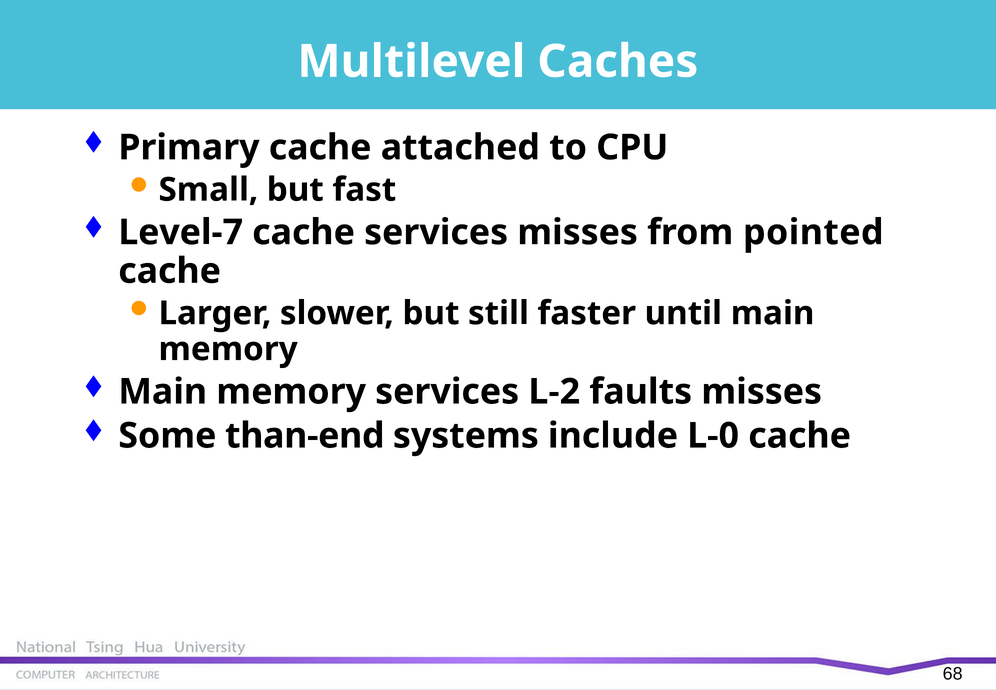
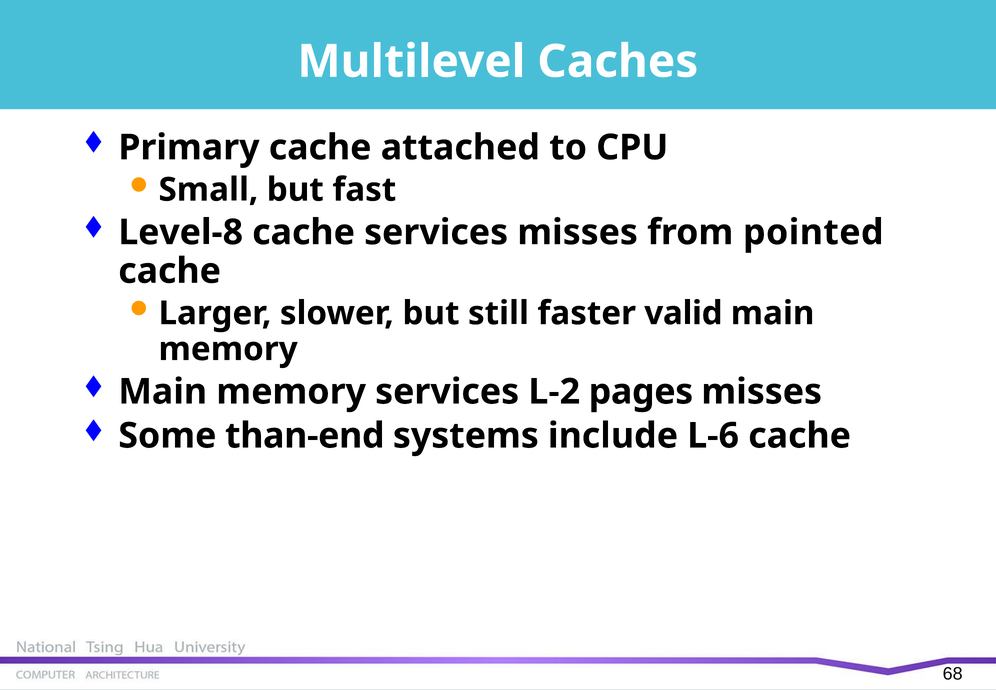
Level-7: Level-7 -> Level-8
until: until -> valid
faults: faults -> pages
L-0: L-0 -> L-6
